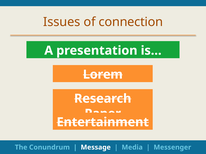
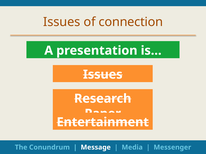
Lorem at (103, 75): Lorem -> Issues
